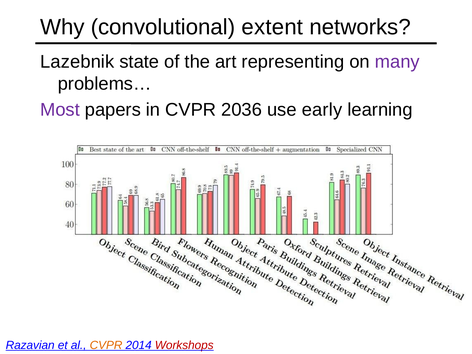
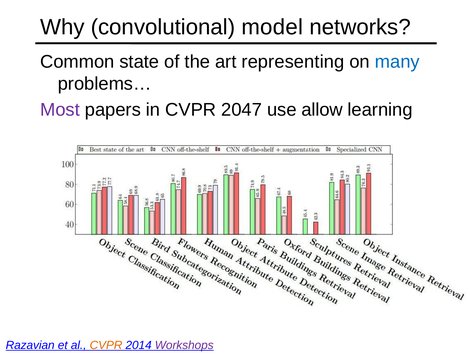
extent: extent -> model
Lazebnik: Lazebnik -> Common
many colour: purple -> blue
2036: 2036 -> 2047
early: early -> allow
Workshops colour: red -> purple
